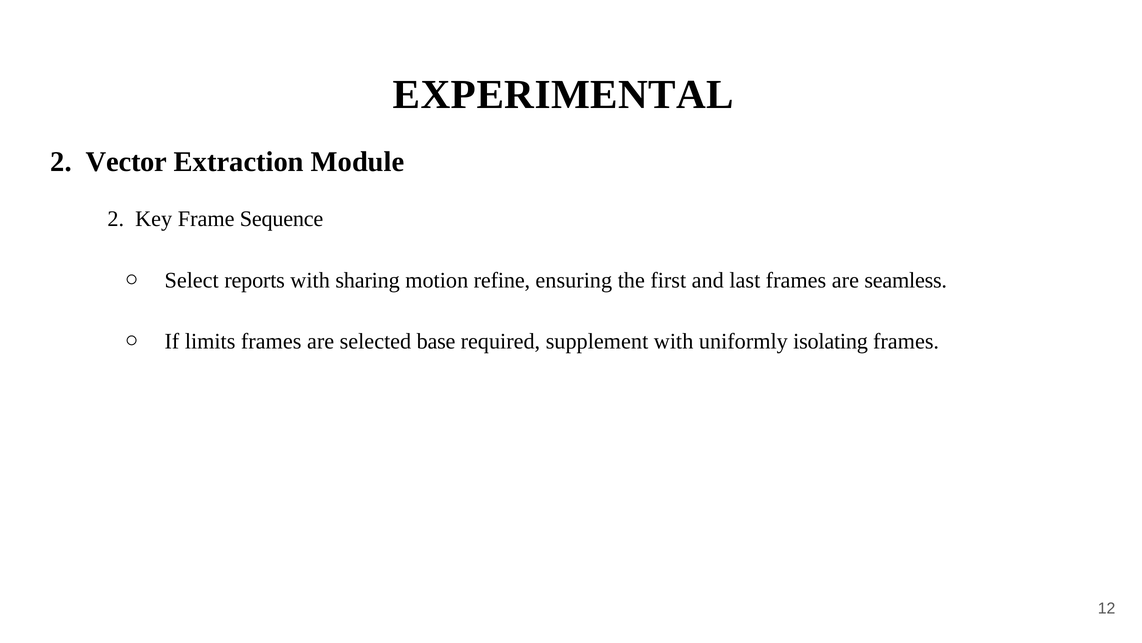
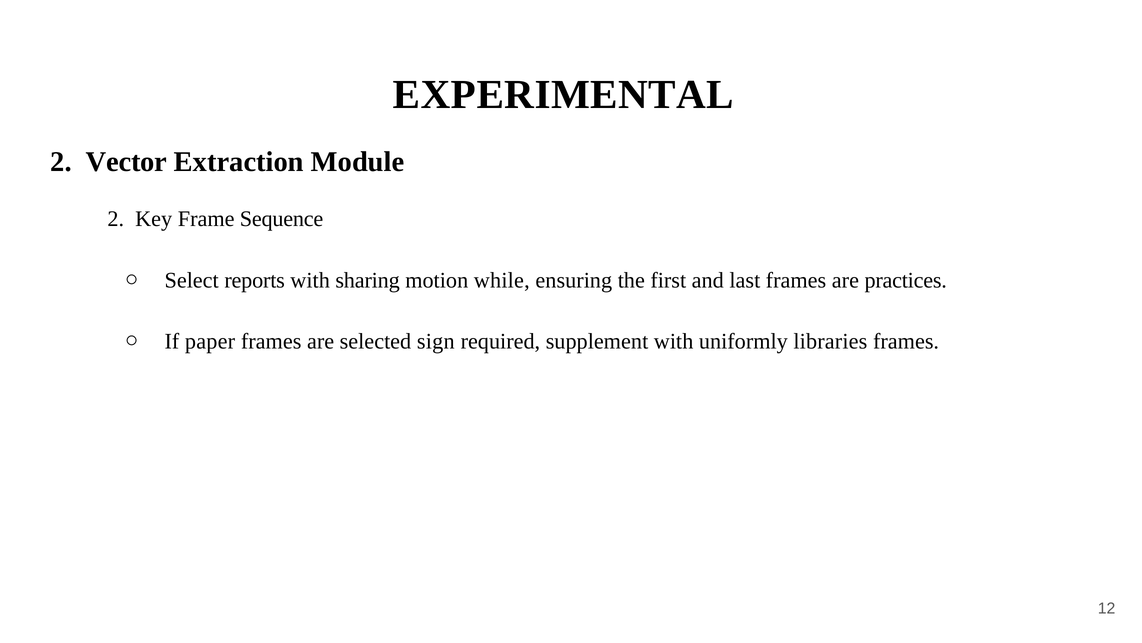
refine: refine -> while
seamless: seamless -> practices
limits: limits -> paper
base: base -> sign
isolating: isolating -> libraries
